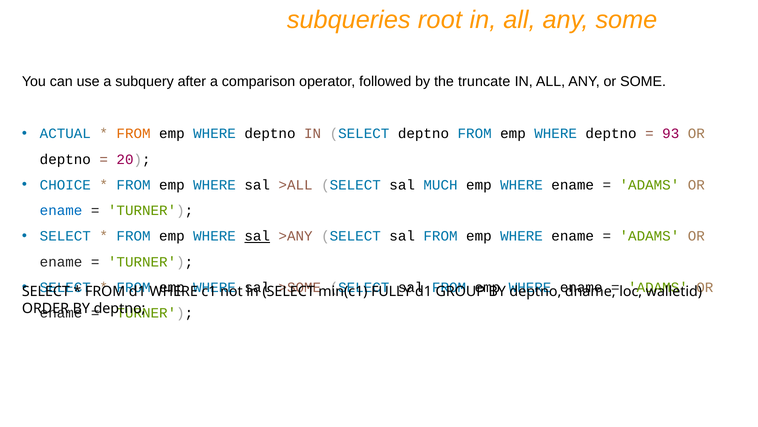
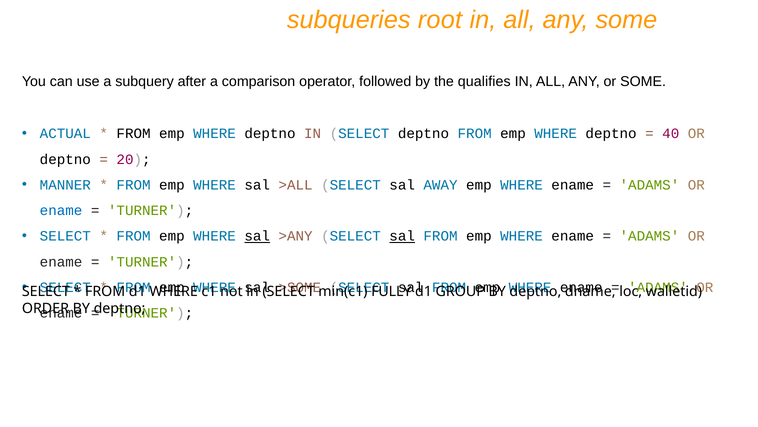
truncate: truncate -> qualifies
FROM at (134, 134) colour: orange -> black
93: 93 -> 40
CHOICE: CHOICE -> MANNER
MUCH: MUCH -> AWAY
sal at (402, 236) underline: none -> present
